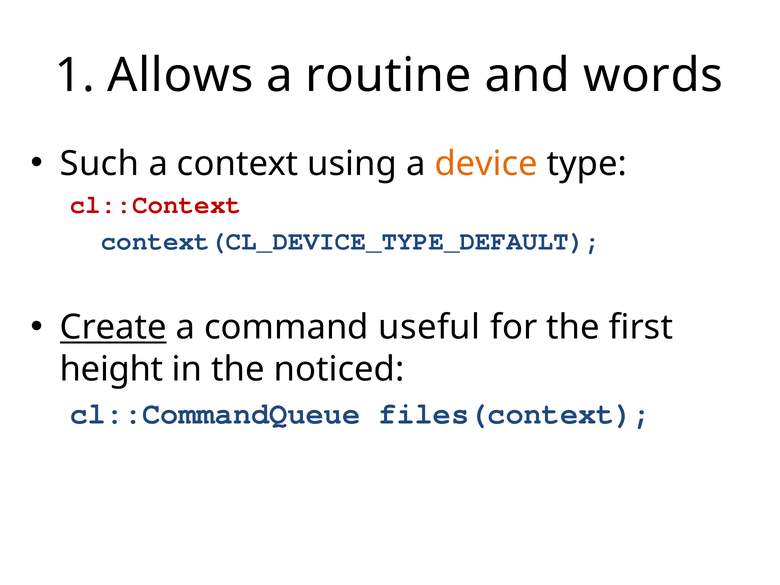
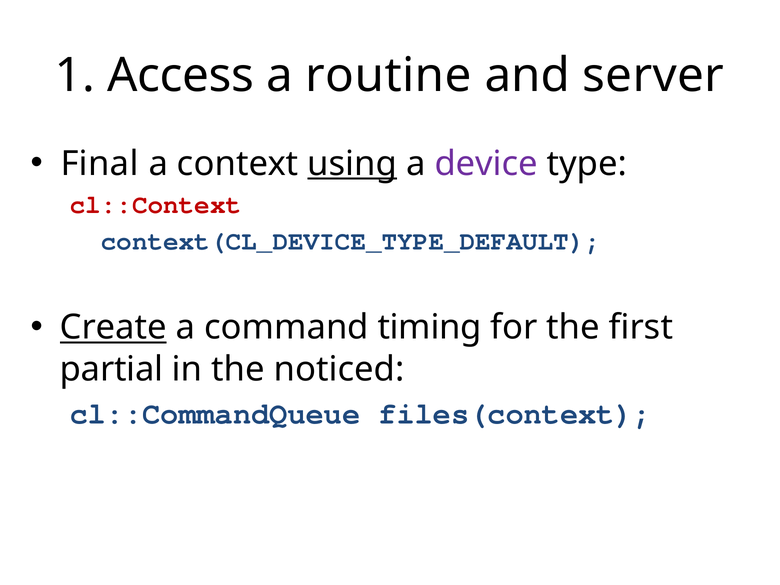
Allows: Allows -> Access
words: words -> server
Such: Such -> Final
using underline: none -> present
device colour: orange -> purple
useful: useful -> timing
height: height -> partial
